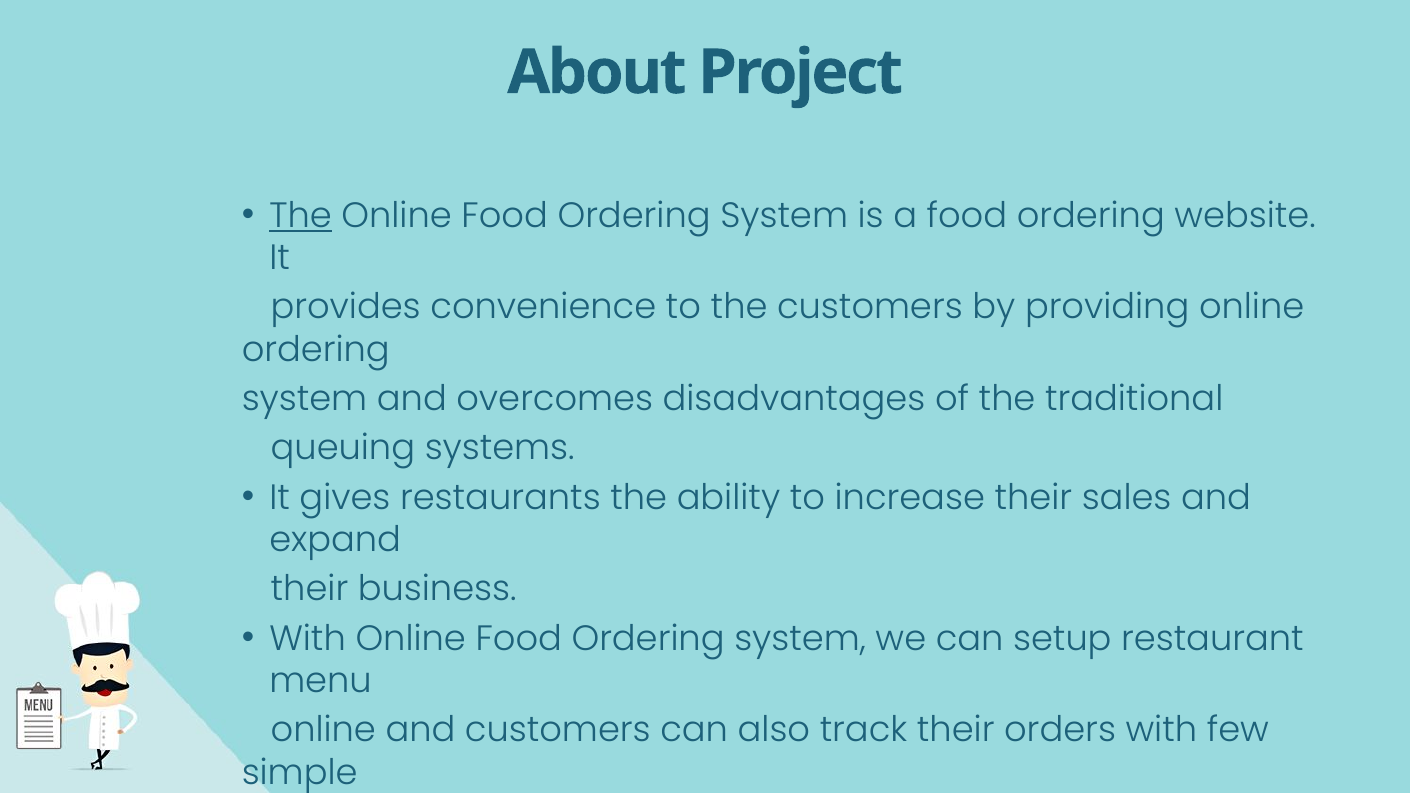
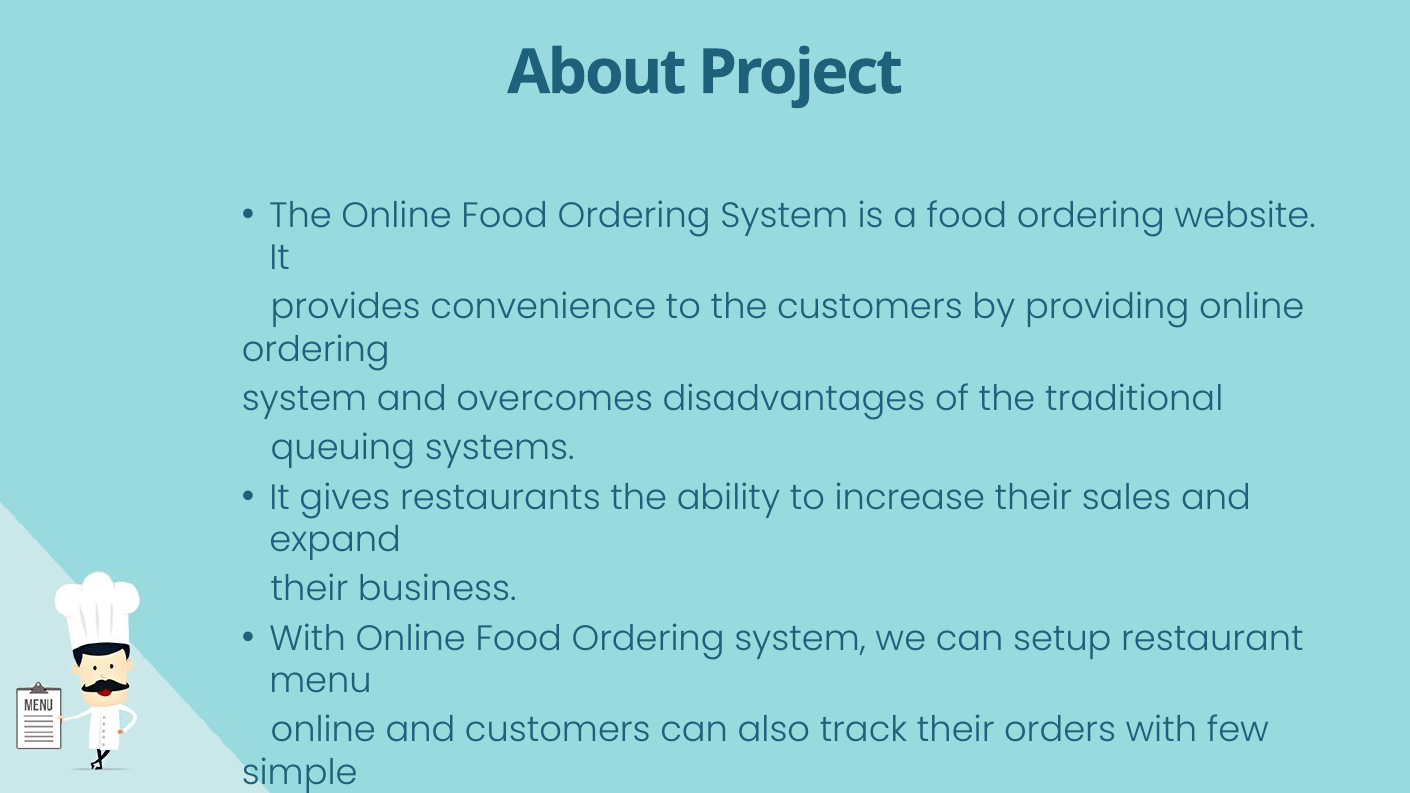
The at (301, 216) underline: present -> none
